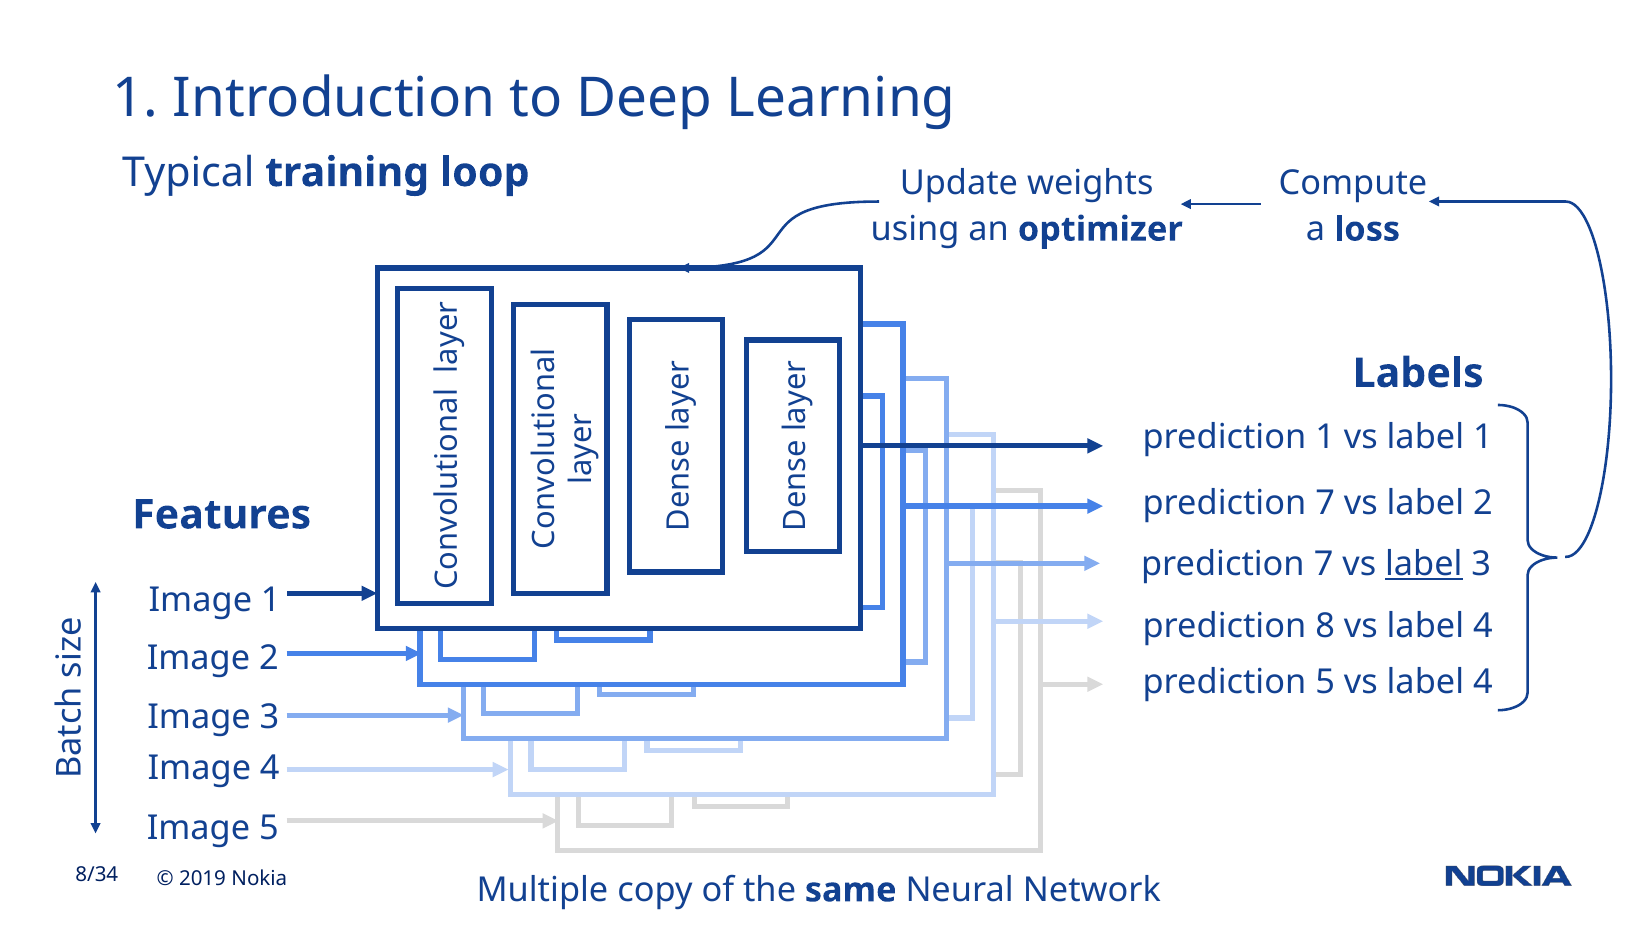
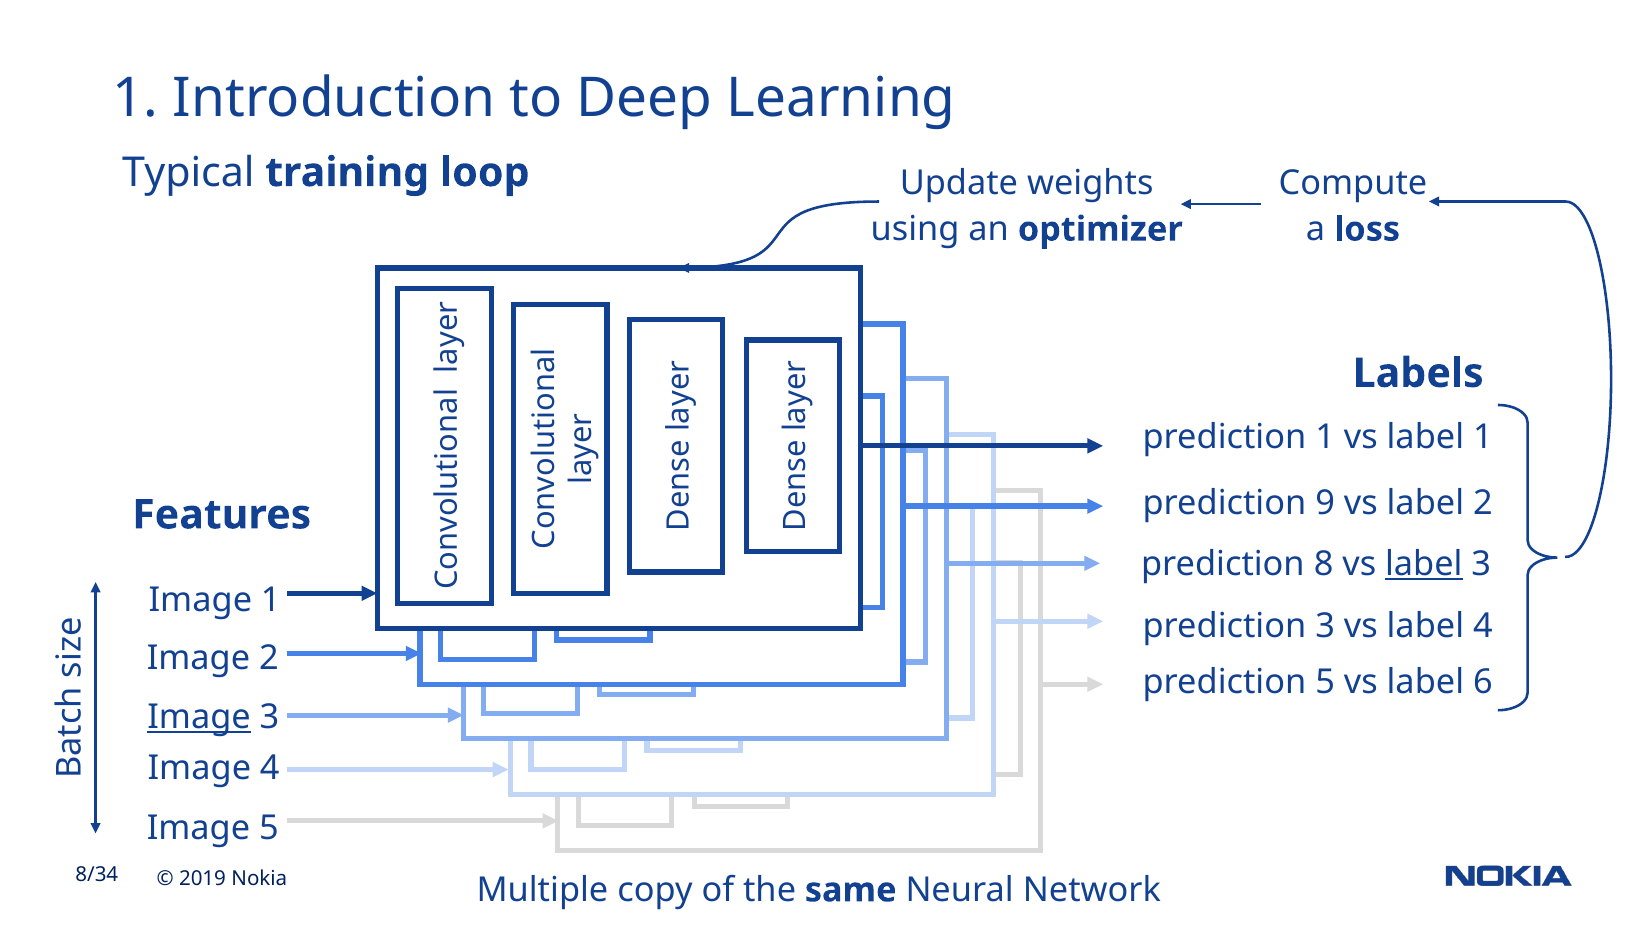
7 at (1325, 503): 7 -> 9
7 at (1324, 564): 7 -> 8
prediction 8: 8 -> 3
5 vs label 4: 4 -> 6
Image at (199, 717) underline: none -> present
